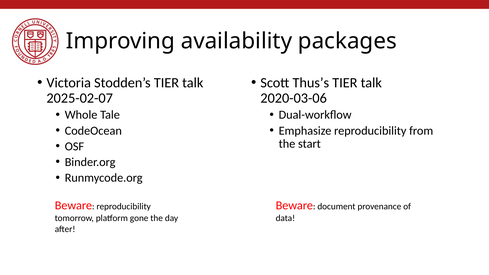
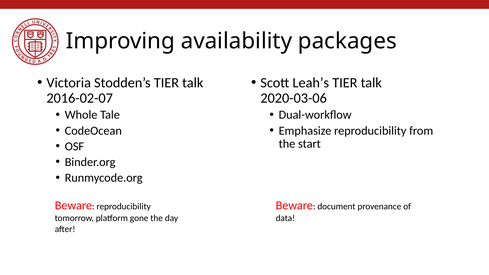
Thus’s: Thus’s -> Leah’s
2025-02-07: 2025-02-07 -> 2016-02-07
